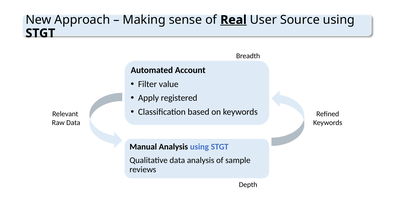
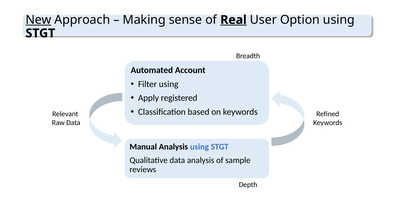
New underline: none -> present
Source: Source -> Option
Filter value: value -> using
